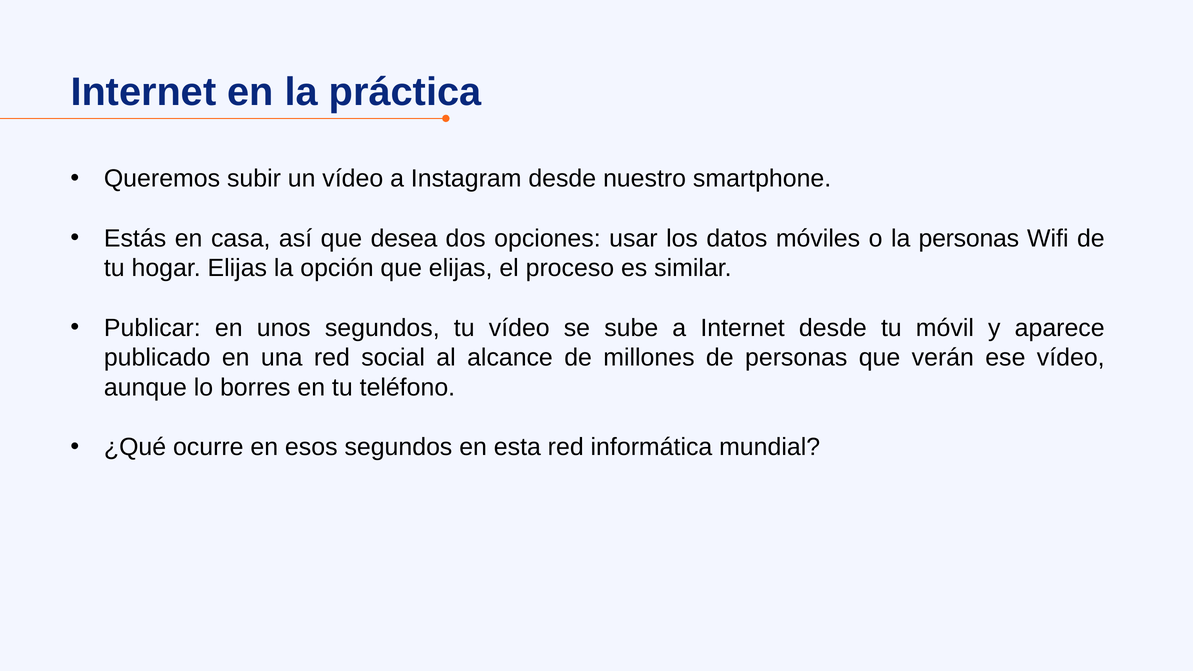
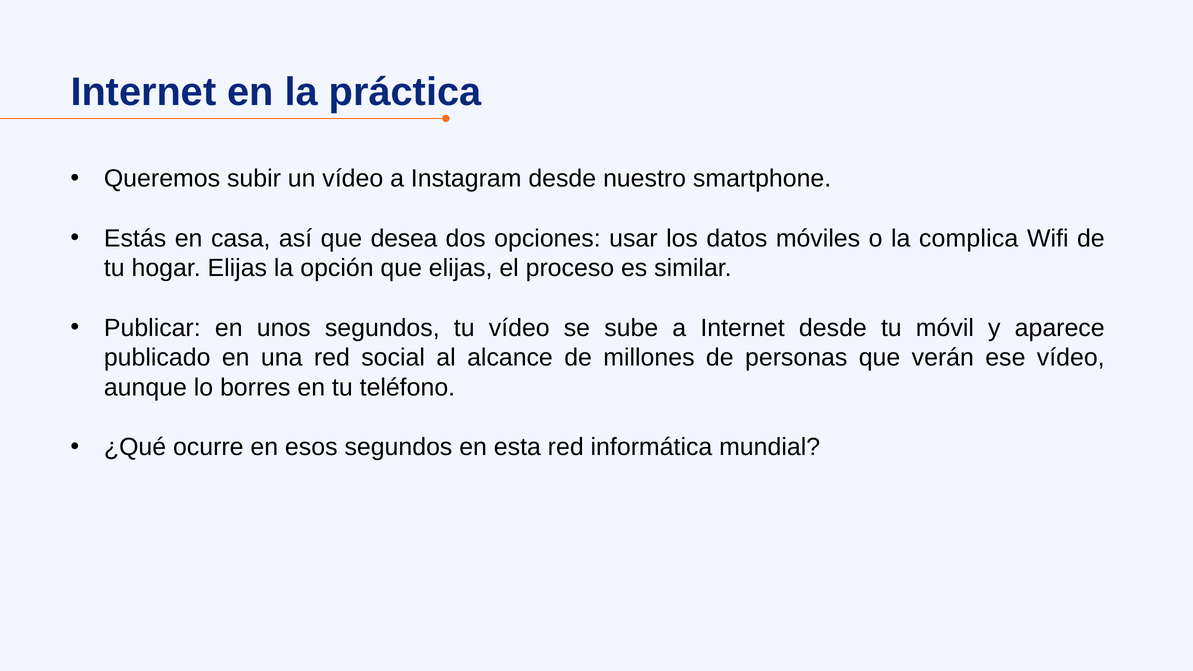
la personas: personas -> complica
